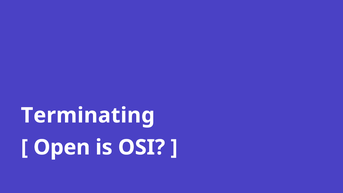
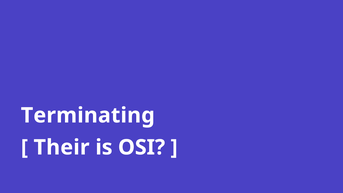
Open: Open -> Their
